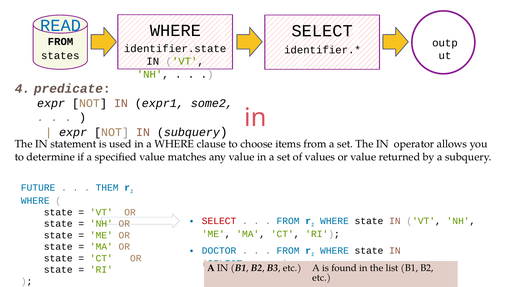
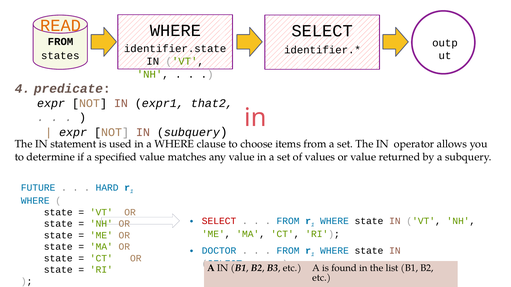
READ colour: blue -> orange
some2: some2 -> that2
THEM: THEM -> HARD
